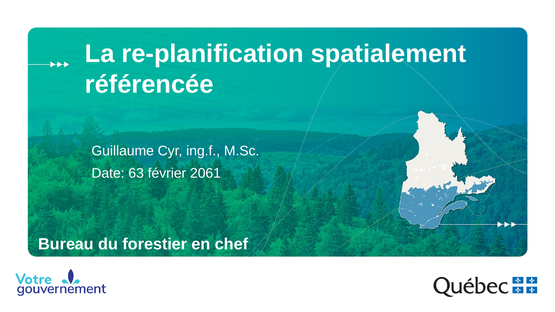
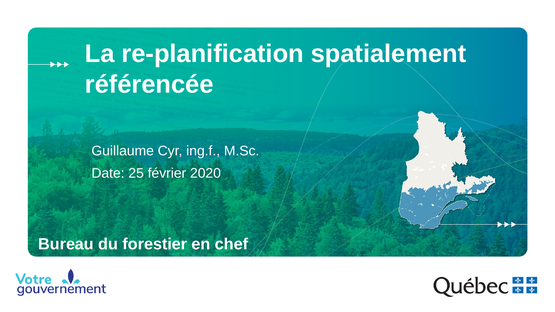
63: 63 -> 25
2061: 2061 -> 2020
